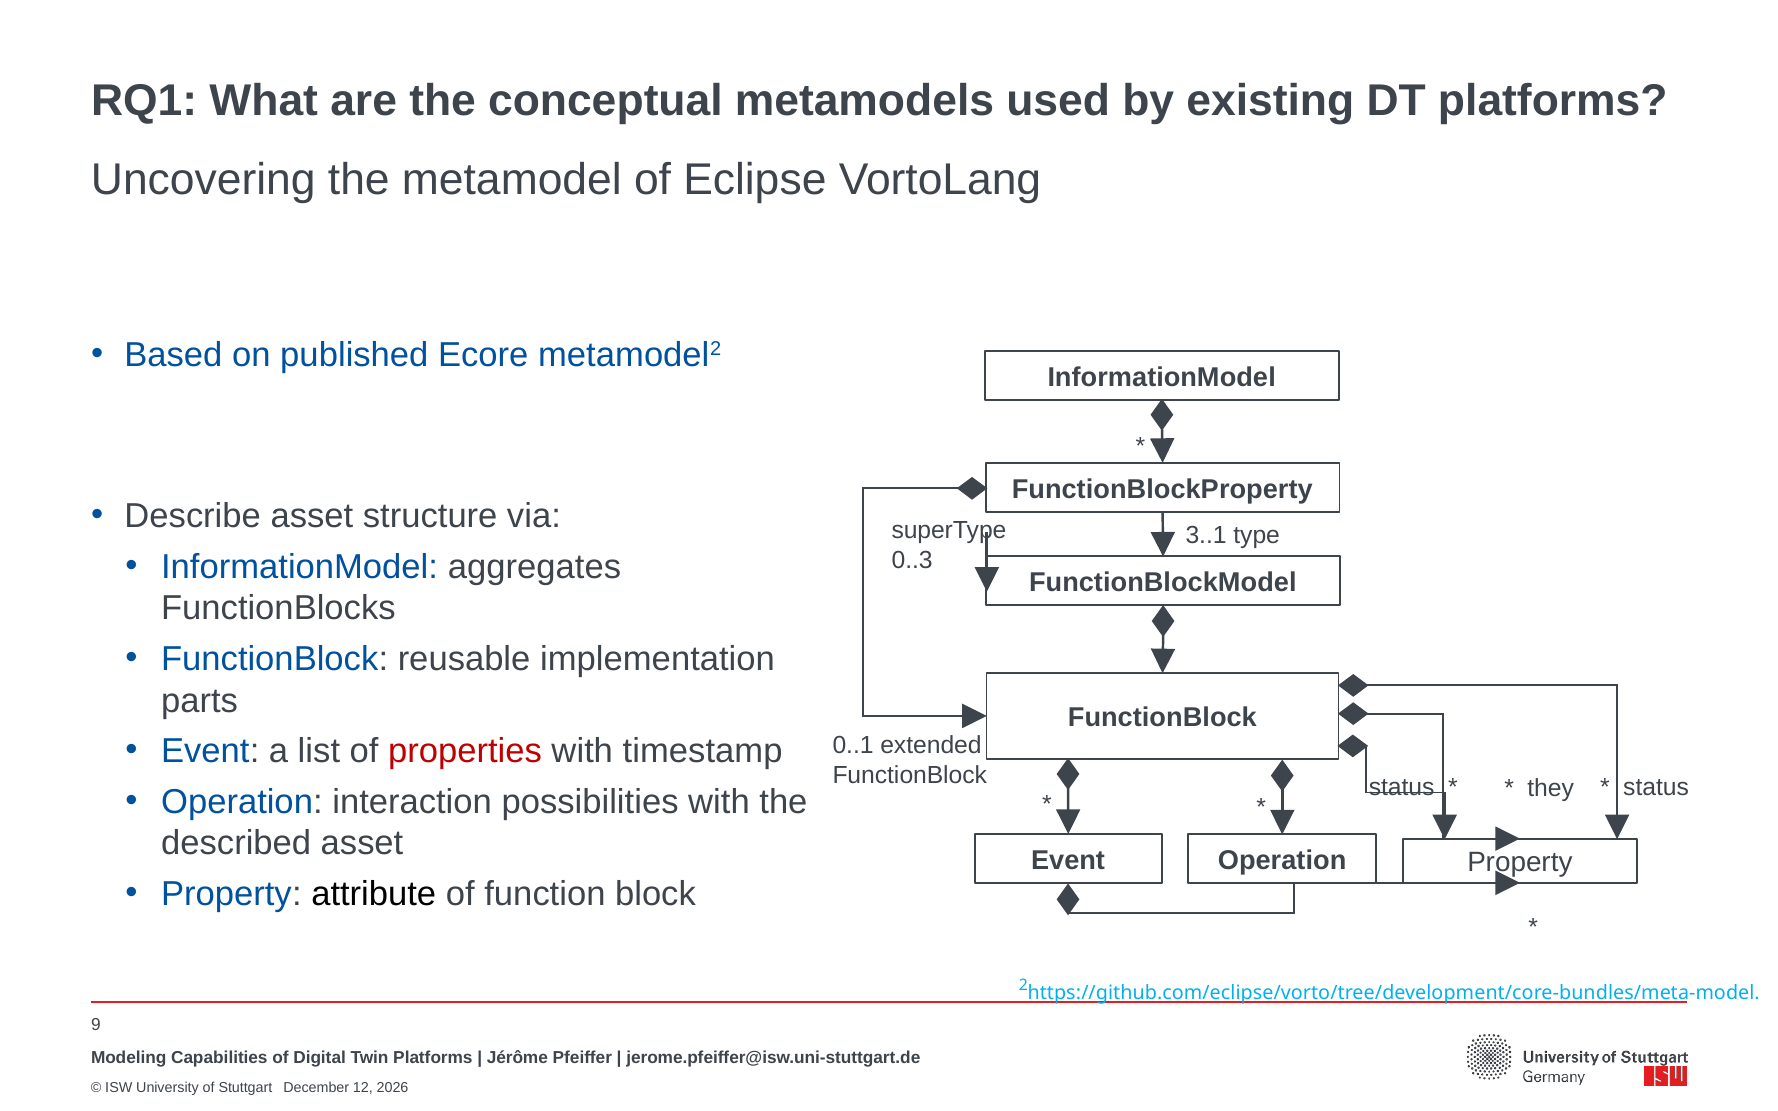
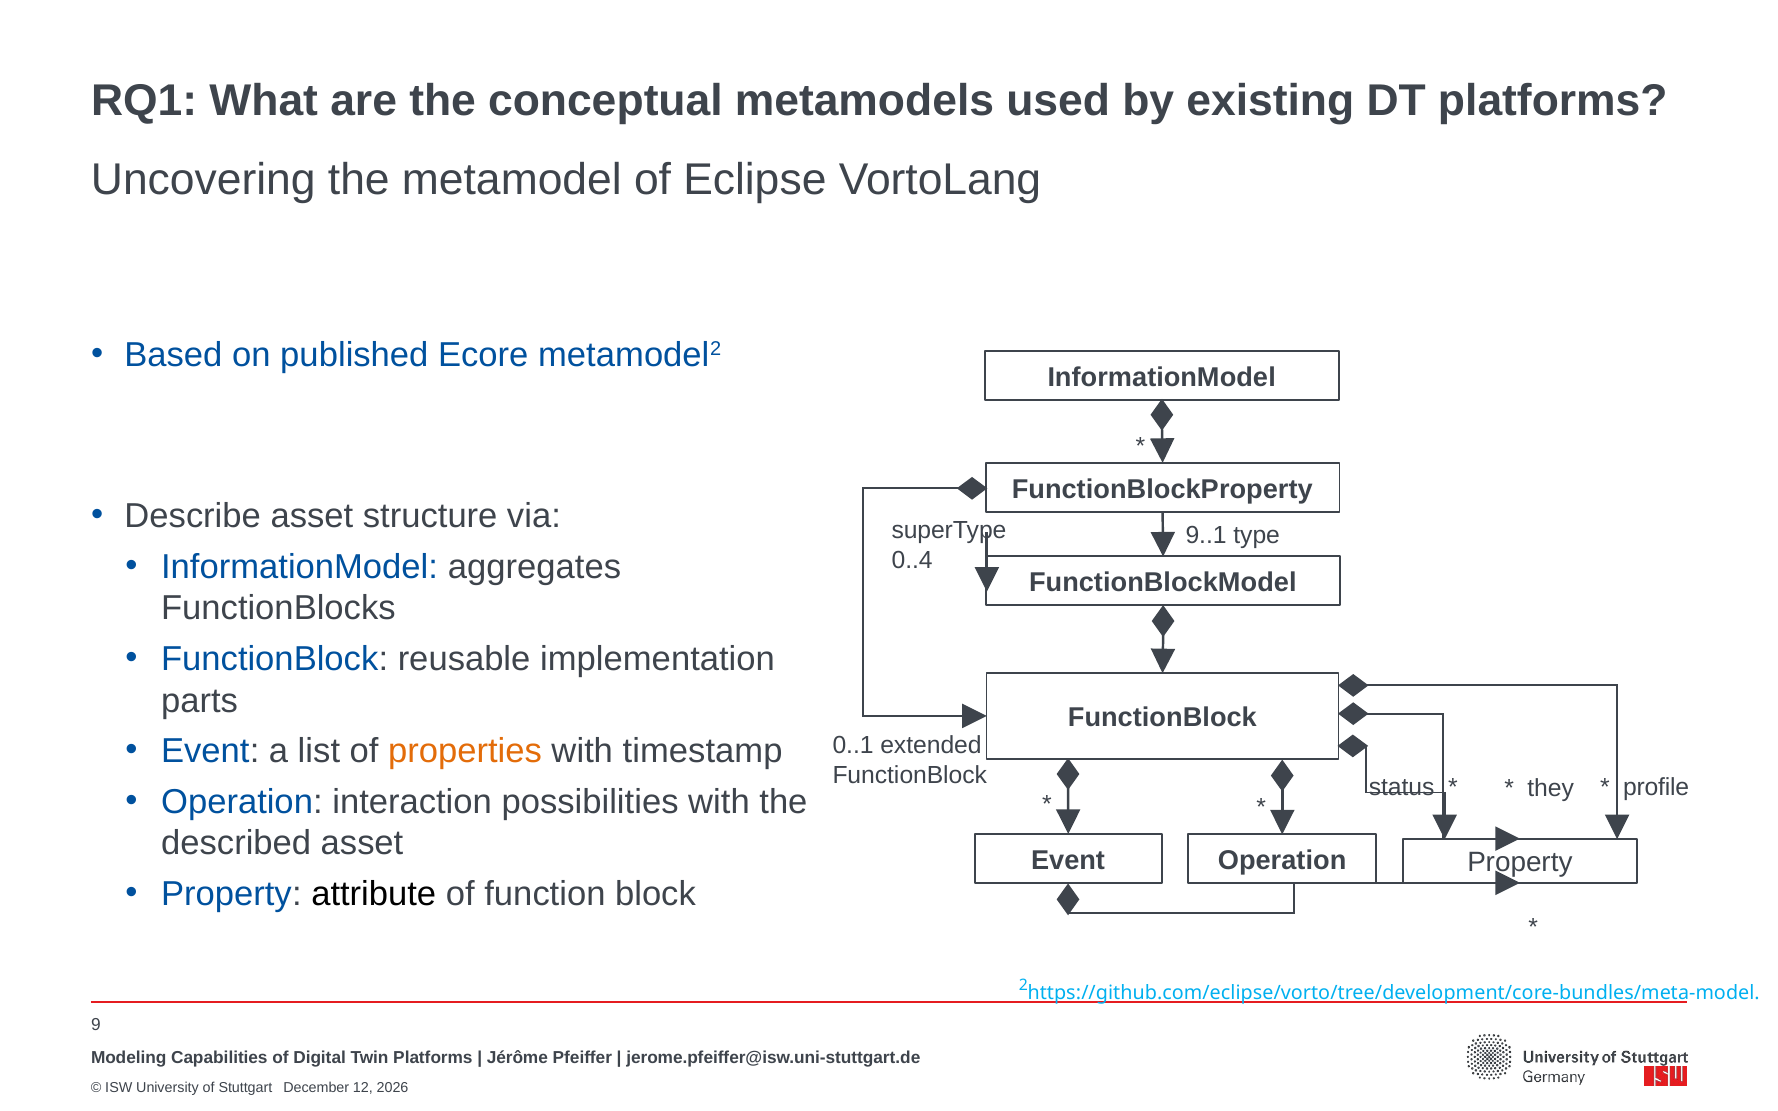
3..1: 3..1 -> 9..1
0..3: 0..3 -> 0..4
properties colour: red -> orange
status at (1656, 787): status -> profile
